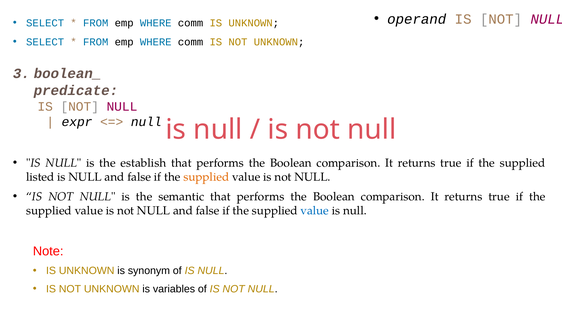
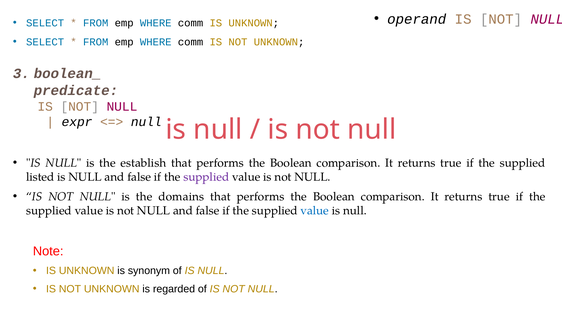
supplied at (206, 177) colour: orange -> purple
semantic: semantic -> domains
variables: variables -> regarded
